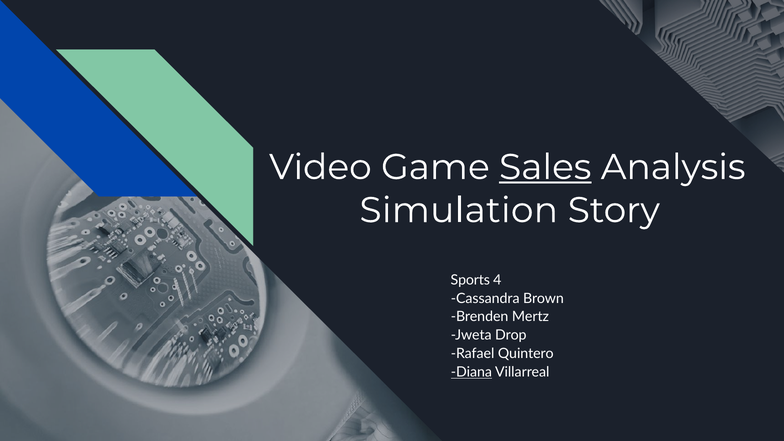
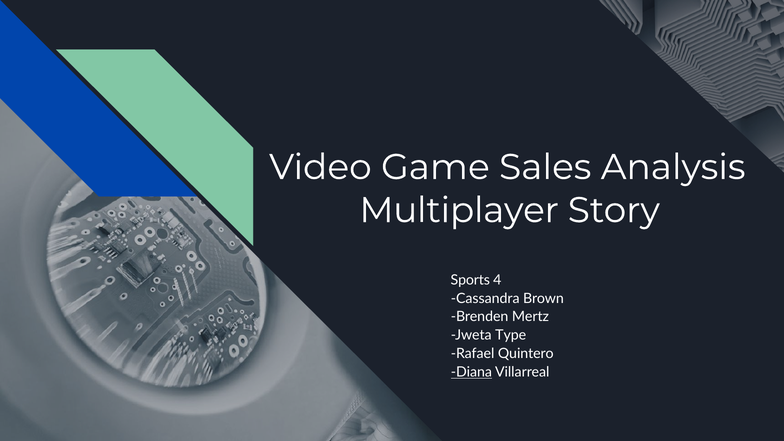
Sales underline: present -> none
Simulation: Simulation -> Multiplayer
Drop: Drop -> Type
